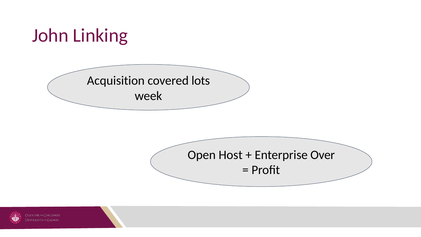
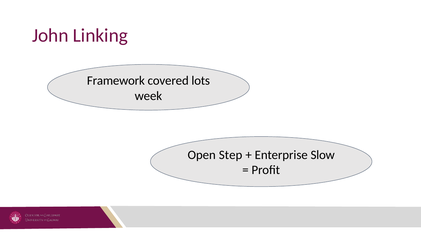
Acquisition: Acquisition -> Framework
Host: Host -> Step
Over: Over -> Slow
